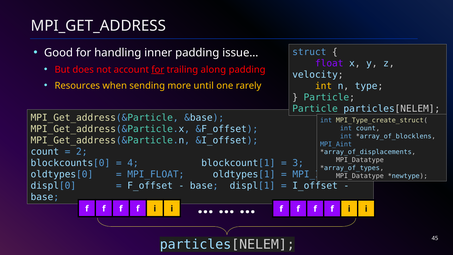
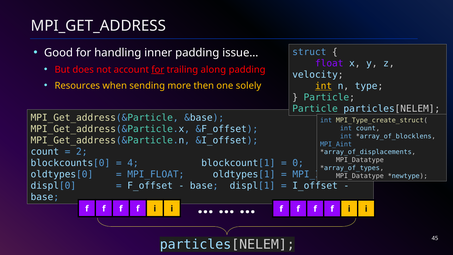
until: until -> then
rarely: rarely -> solely
int at (324, 86) underline: none -> present
3: 3 -> 0
